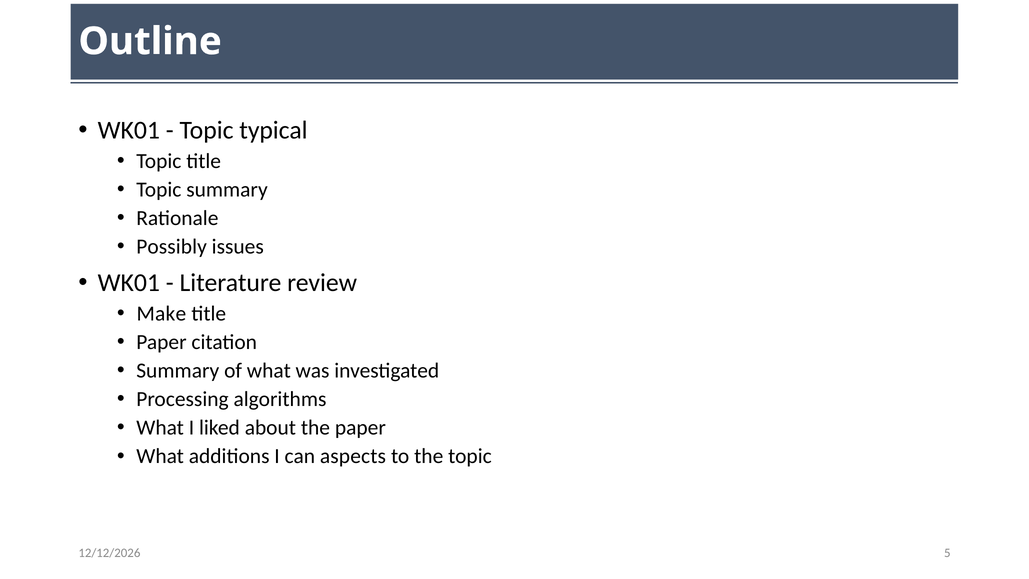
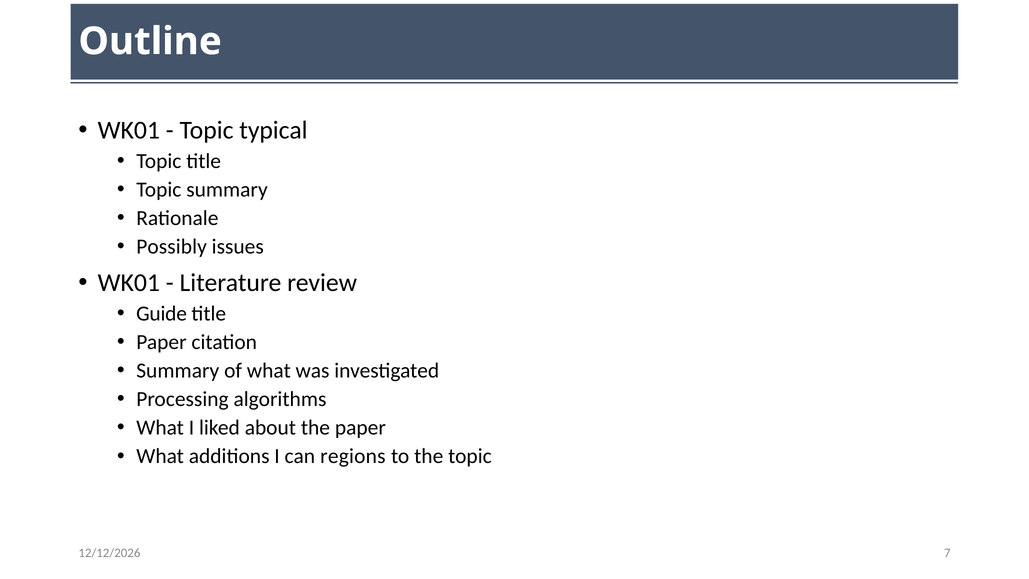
Make: Make -> Guide
aspects: aspects -> regions
5: 5 -> 7
